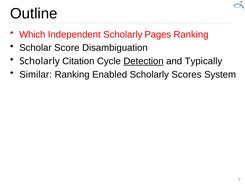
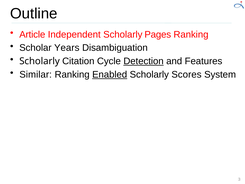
Which: Which -> Article
Score: Score -> Years
Typically: Typically -> Features
Enabled underline: none -> present
